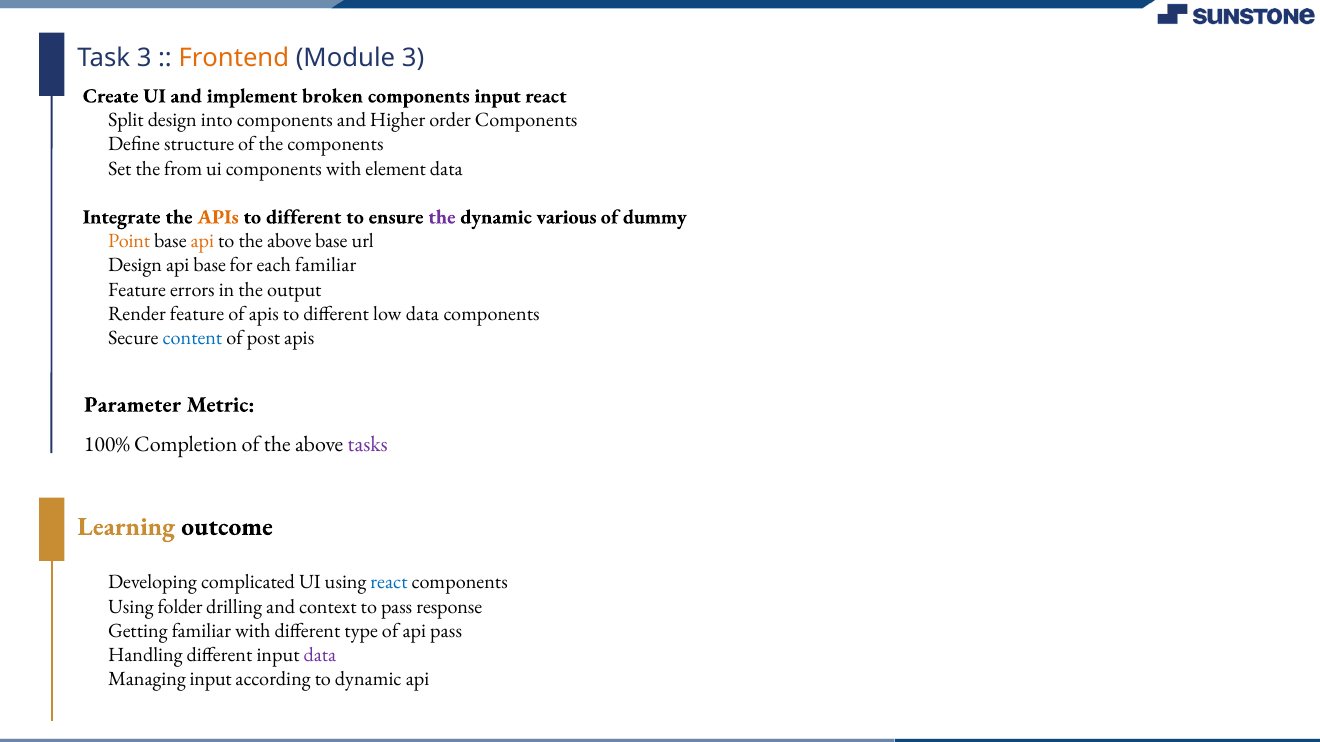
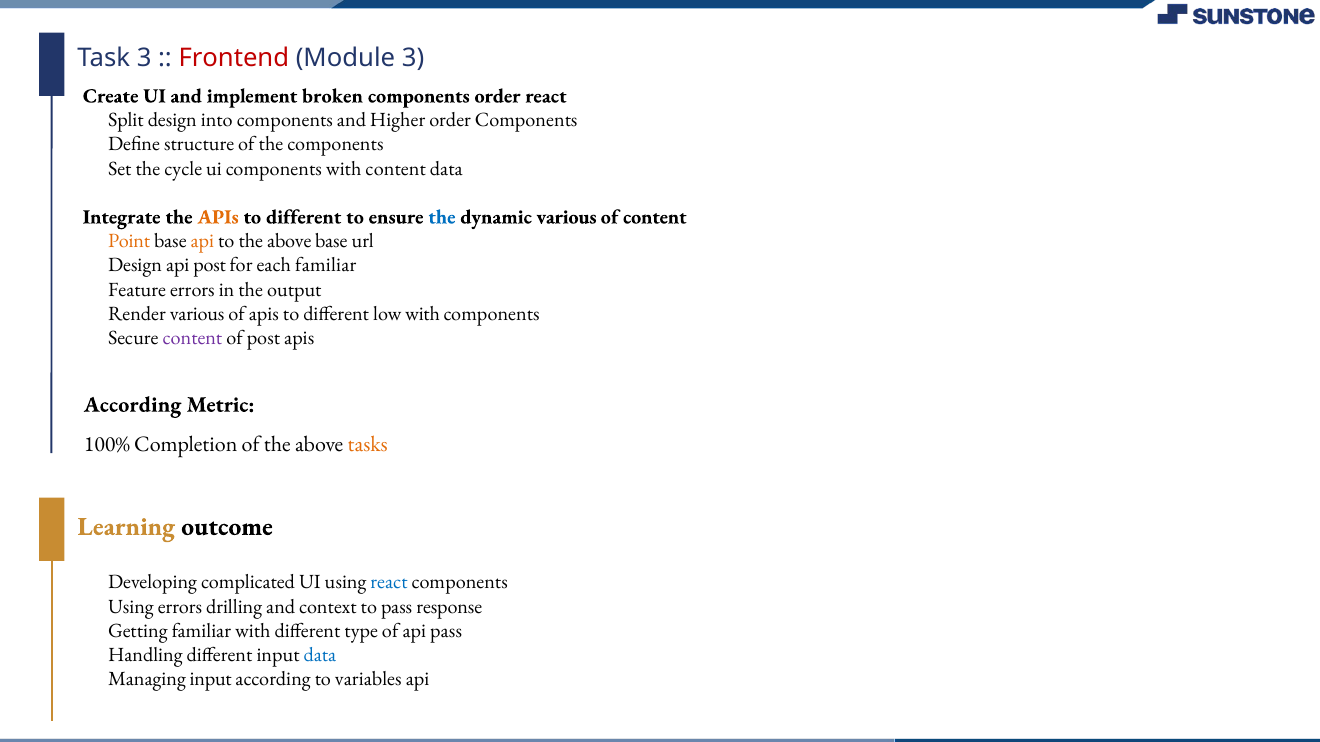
Frontend colour: orange -> red
components input: input -> order
from: from -> cycle
with element: element -> content
the at (442, 217) colour: purple -> blue
of dummy: dummy -> content
api base: base -> post
Render feature: feature -> various
low data: data -> with
content at (192, 338) colour: blue -> purple
Parameter at (133, 405): Parameter -> According
tasks colour: purple -> orange
Using folder: folder -> errors
data at (320, 655) colour: purple -> blue
to dynamic: dynamic -> variables
